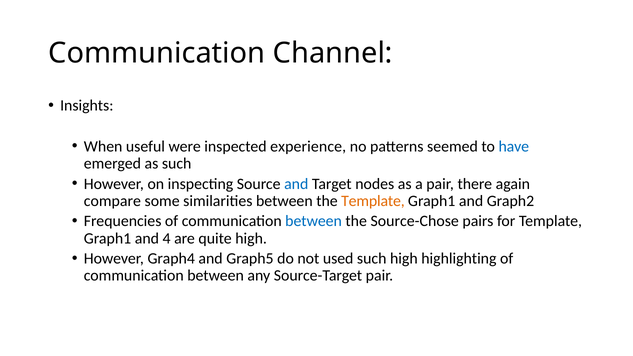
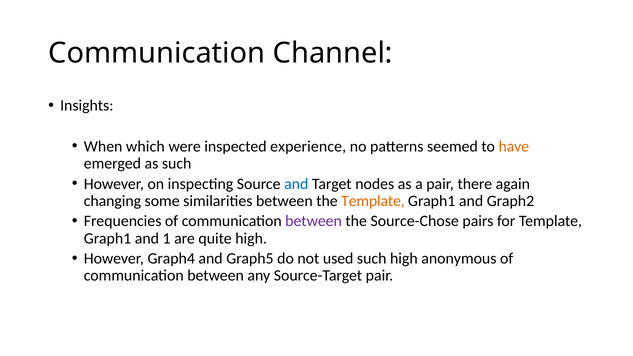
useful: useful -> which
have colour: blue -> orange
compare: compare -> changing
between at (314, 221) colour: blue -> purple
4: 4 -> 1
highlighting: highlighting -> anonymous
